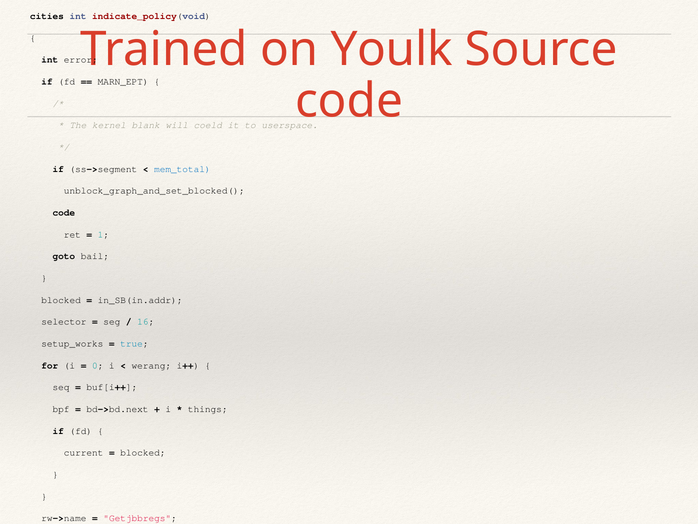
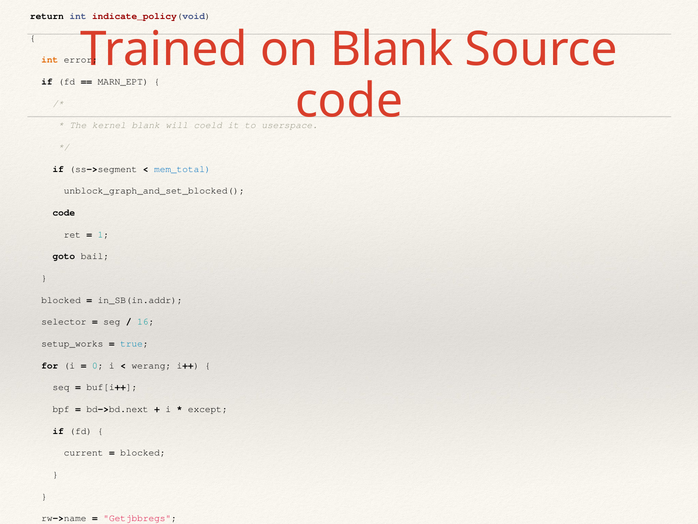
cities at (47, 16): cities -> return
on Youlk: Youlk -> Blank
int at (50, 60) colour: black -> orange
things: things -> except
